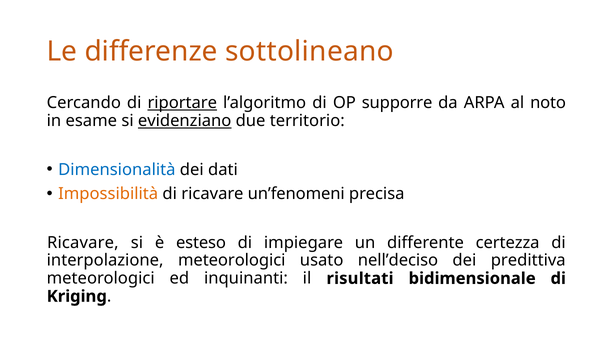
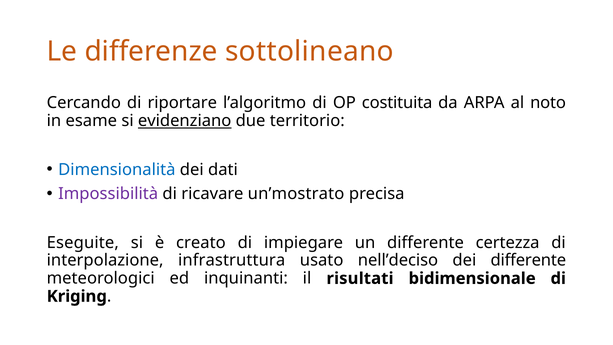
riportare underline: present -> none
supporre: supporre -> costituita
Impossibilità colour: orange -> purple
un’fenomeni: un’fenomeni -> un’mostrato
Ricavare at (83, 242): Ricavare -> Eseguite
esteso: esteso -> creato
interpolazione meteorologici: meteorologici -> infrastruttura
dei predittiva: predittiva -> differente
